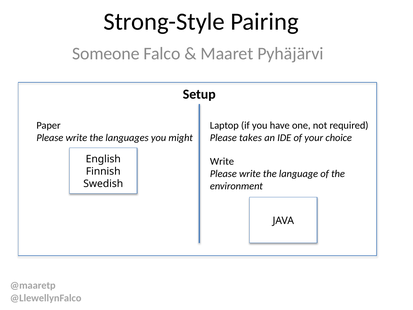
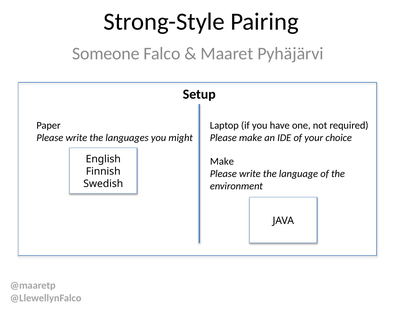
Please takes: takes -> make
Write at (222, 161): Write -> Make
